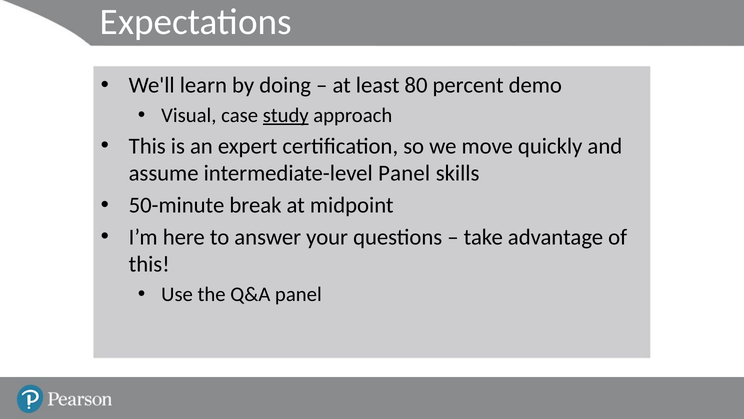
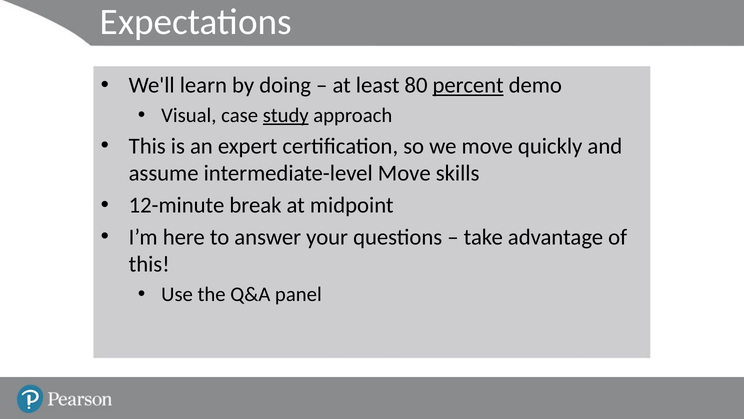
percent underline: none -> present
intermediate-level Panel: Panel -> Move
50-minute: 50-minute -> 12-minute
